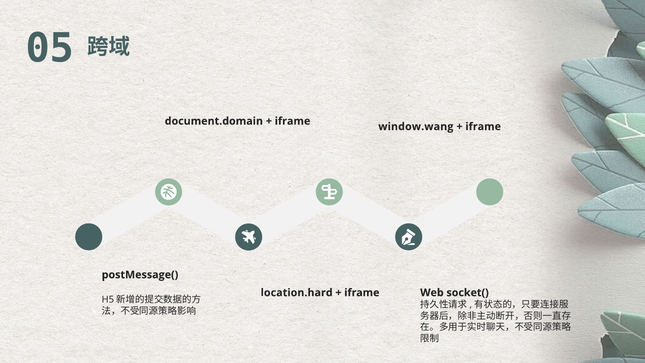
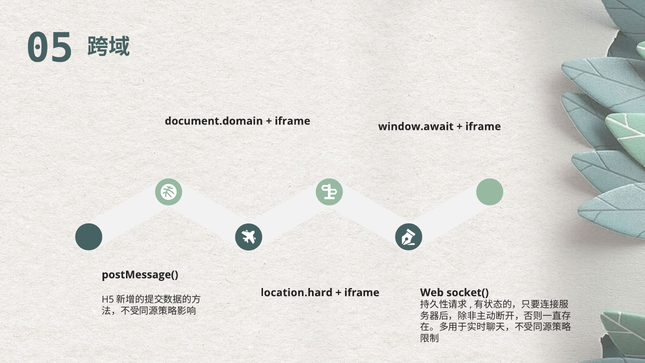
window.wang: window.wang -> window.await
